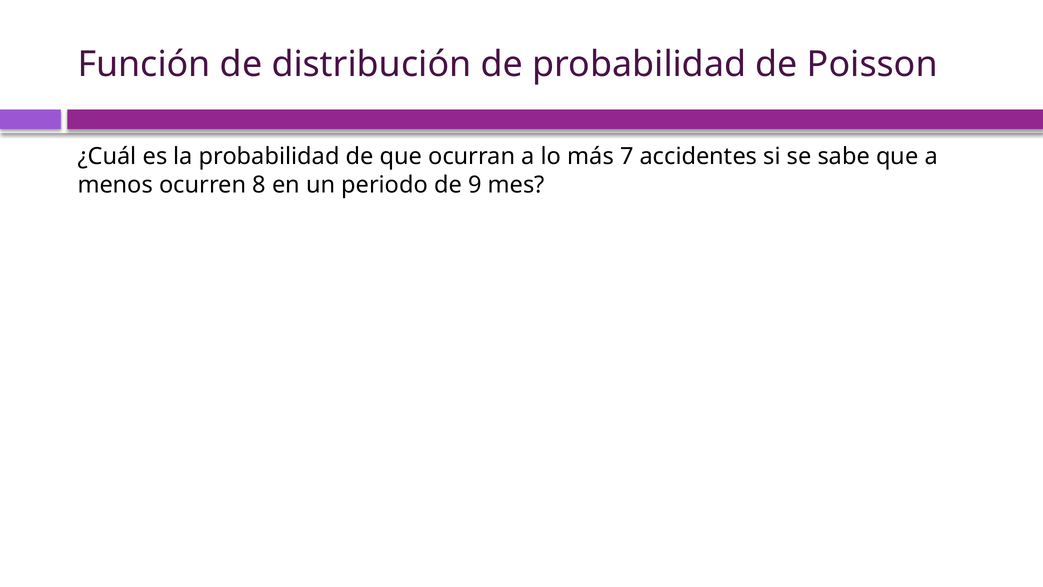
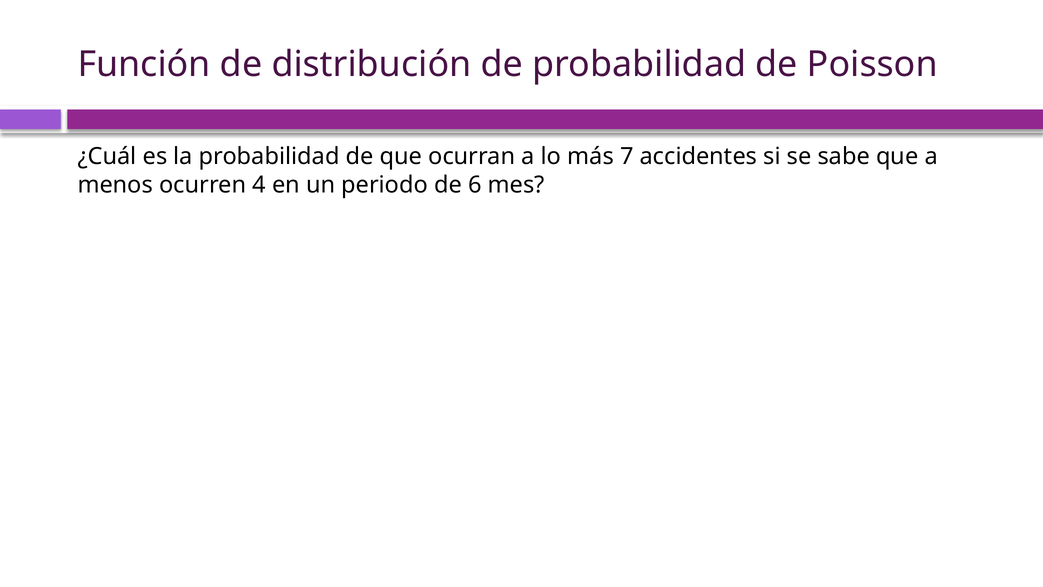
8: 8 -> 4
9: 9 -> 6
